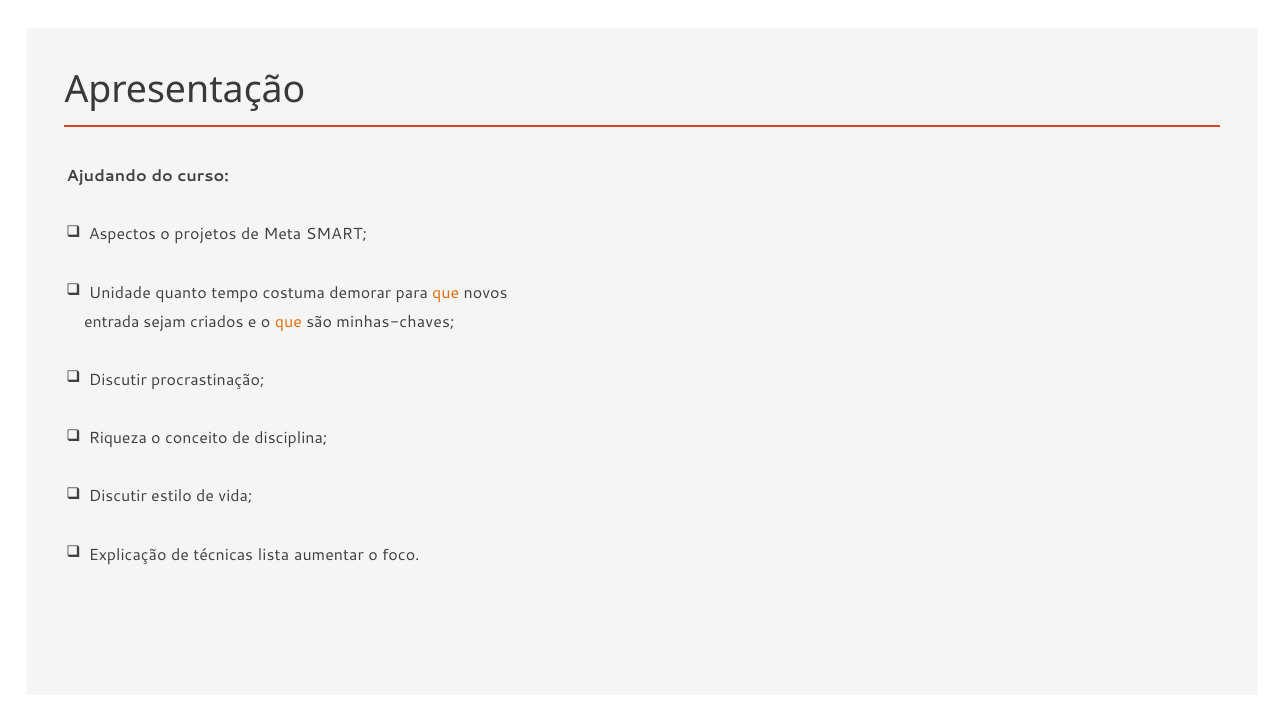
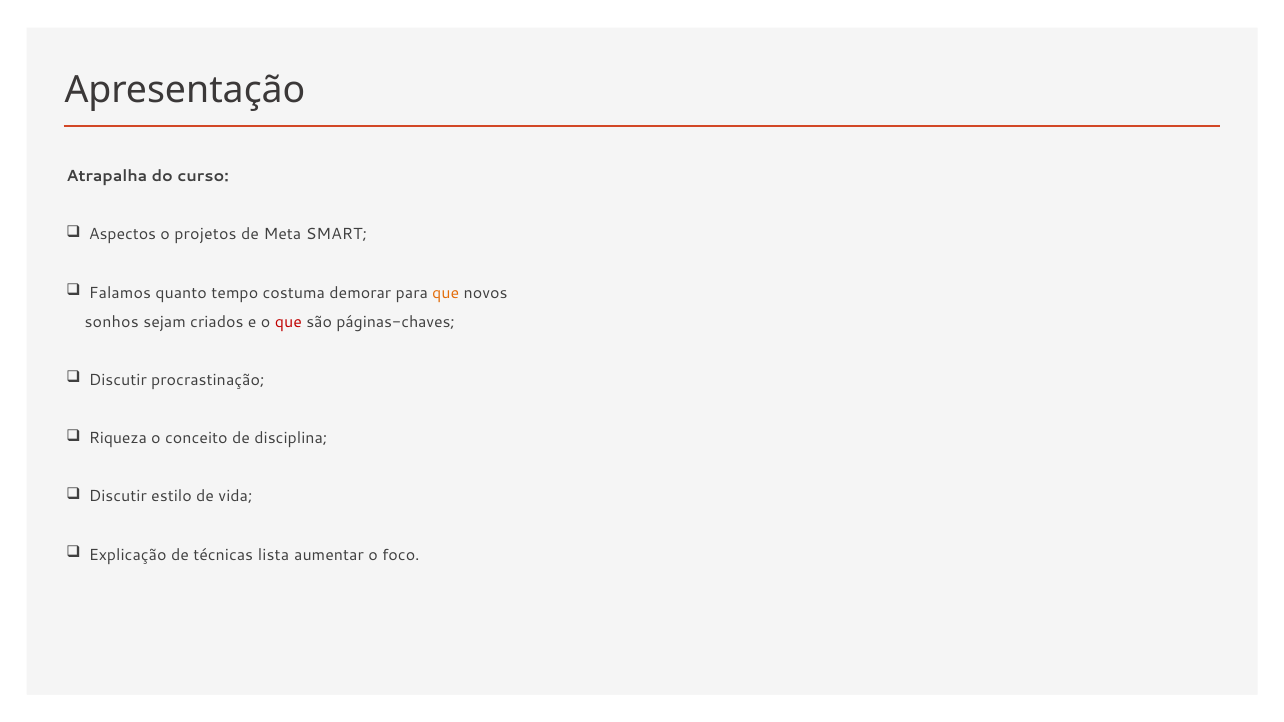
Ajudando: Ajudando -> Atrapalha
Unidade: Unidade -> Falamos
entrada: entrada -> sonhos
que at (288, 322) colour: orange -> red
minhas-chaves: minhas-chaves -> páginas-chaves
